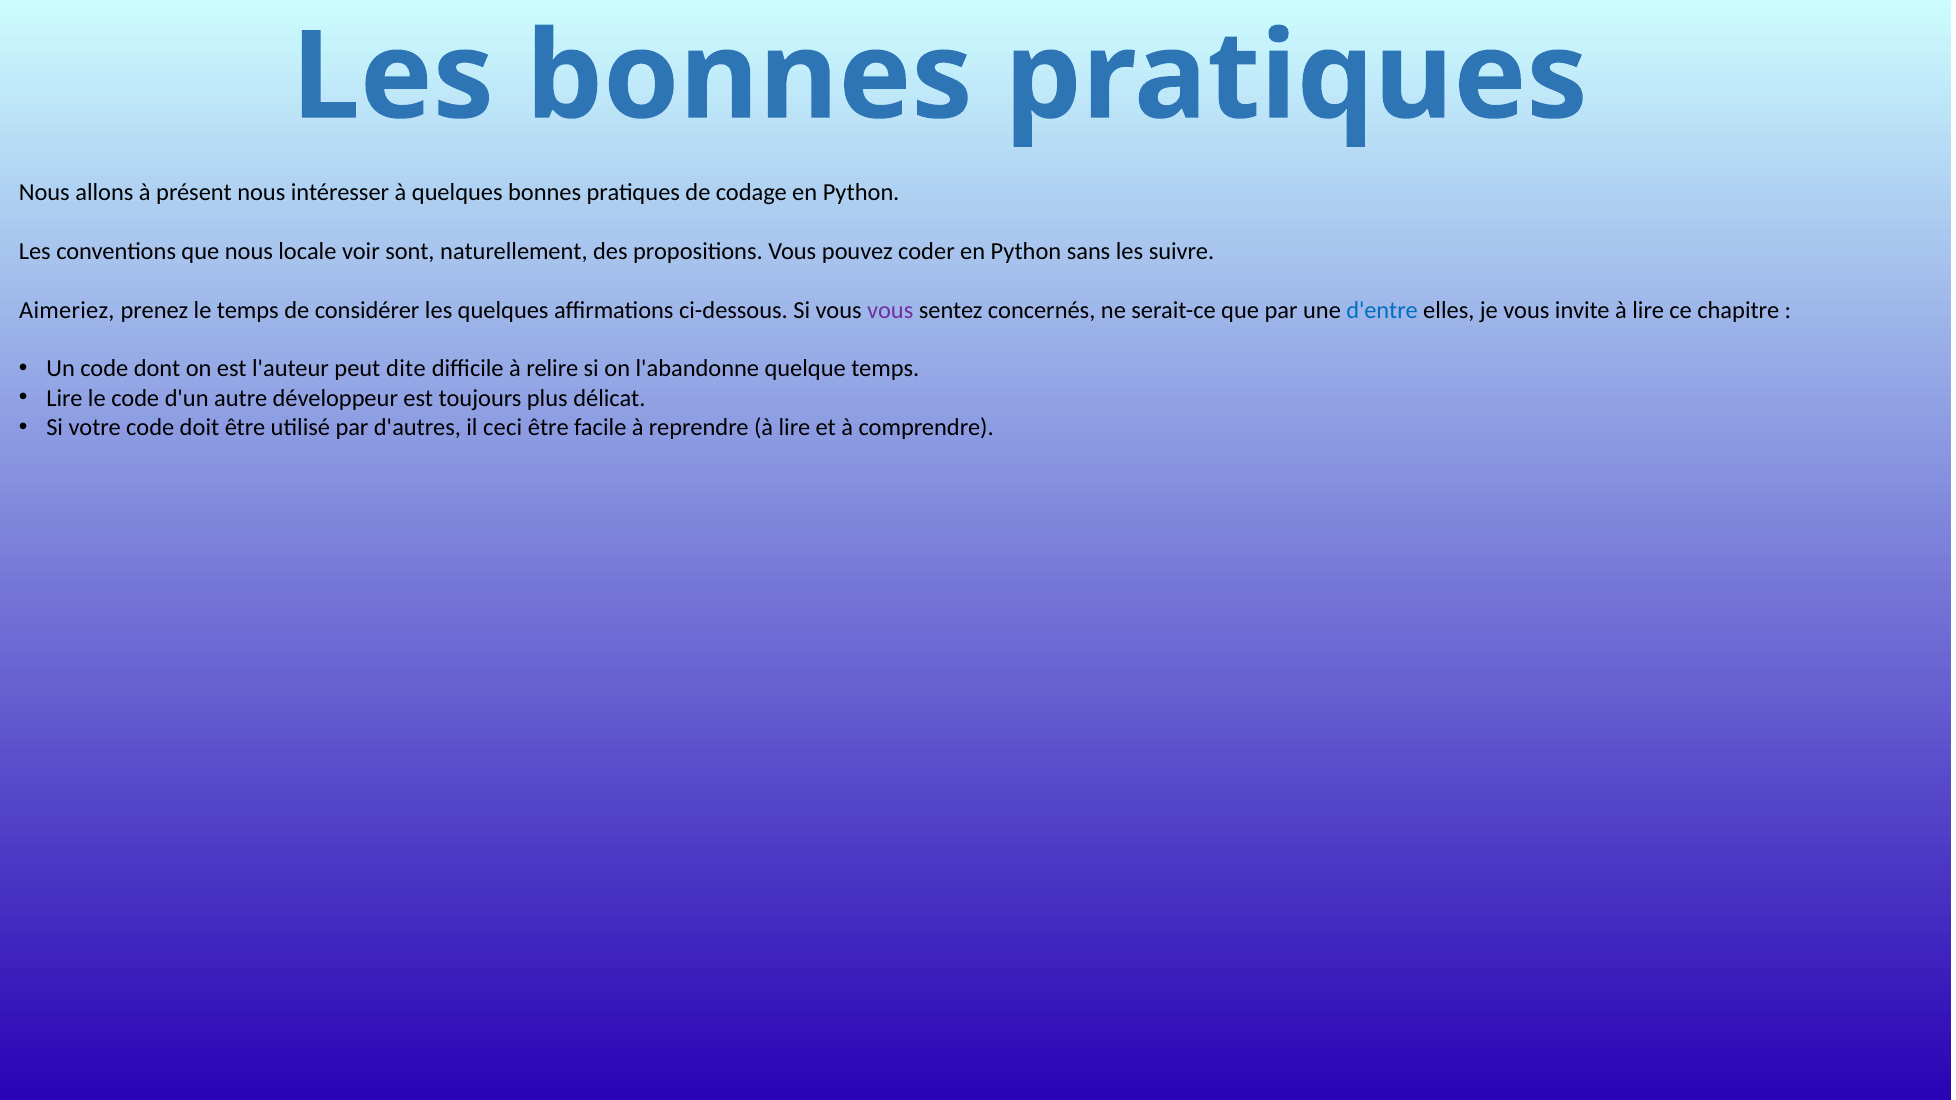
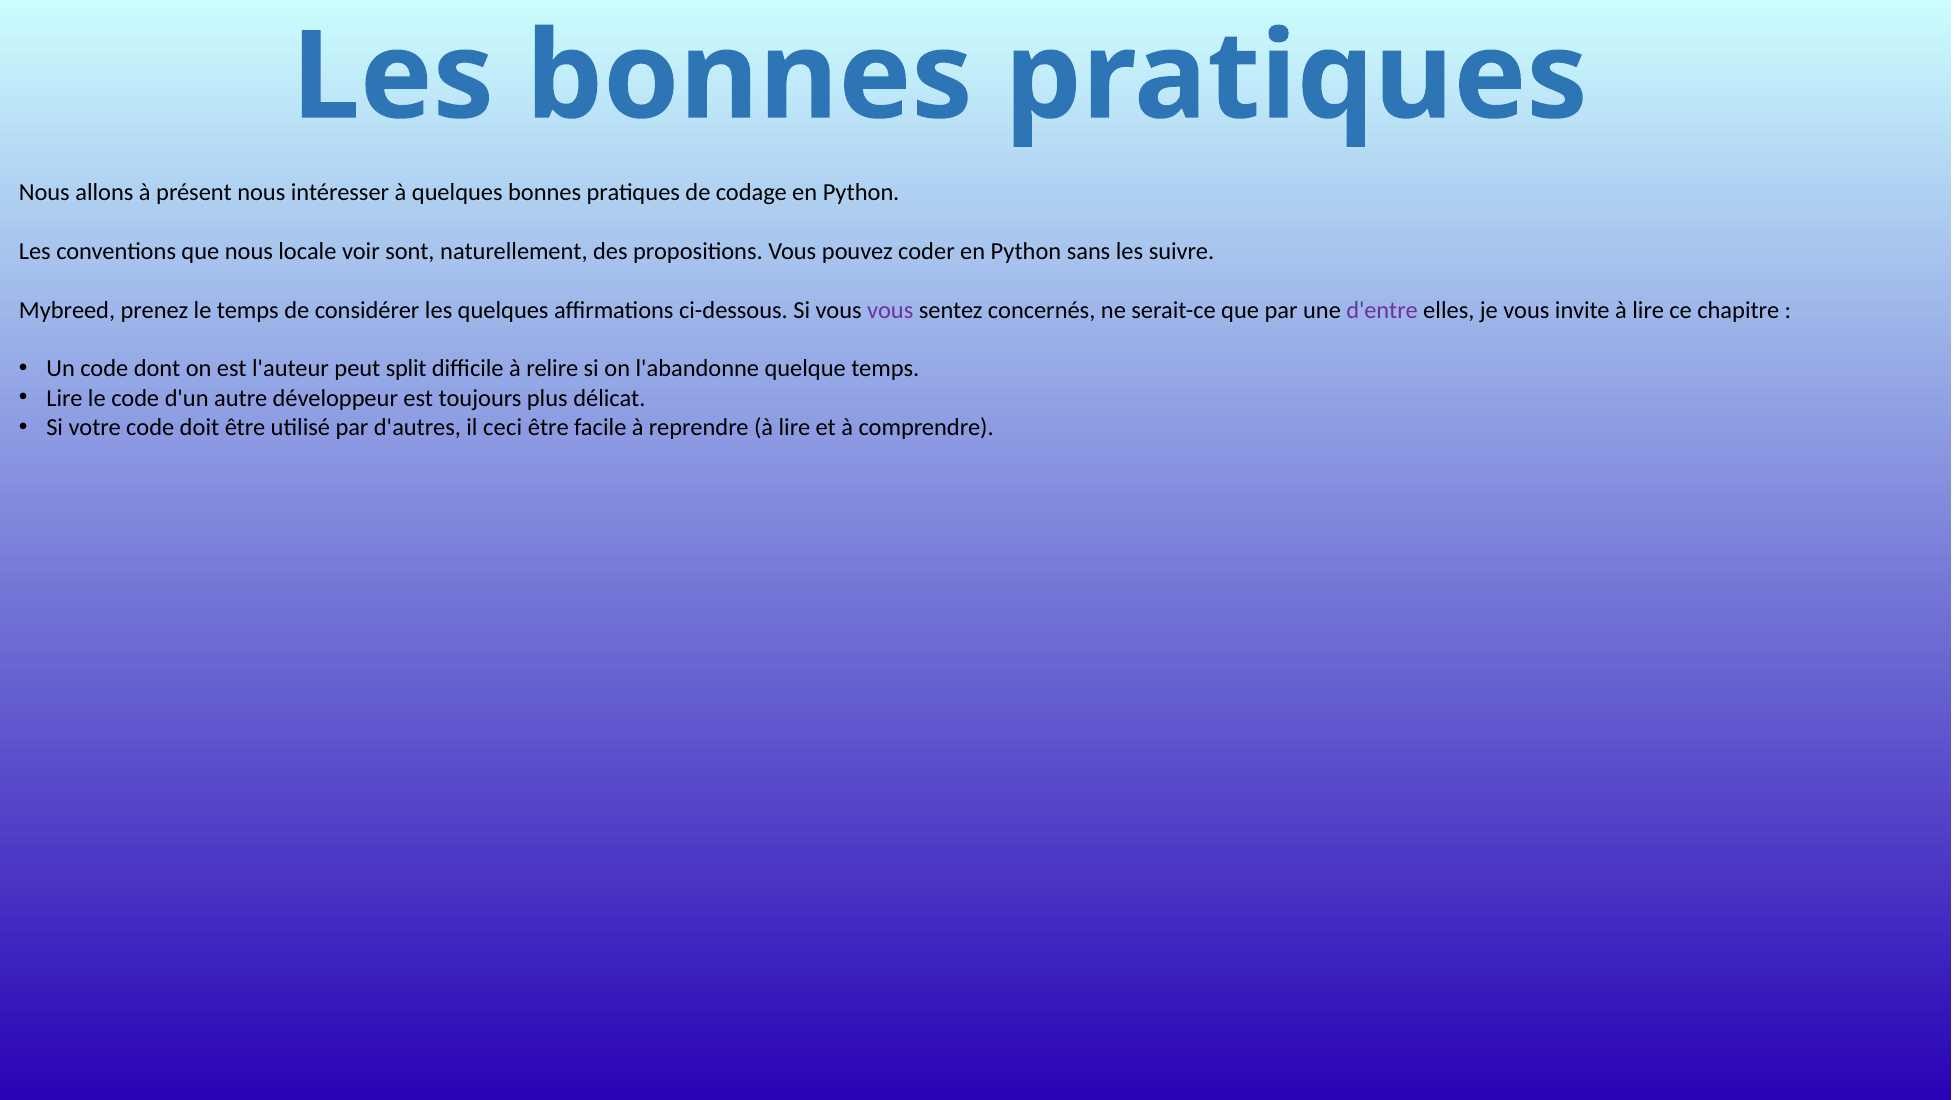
Aimeriez: Aimeriez -> Mybreed
d'entre colour: blue -> purple
dite: dite -> split
